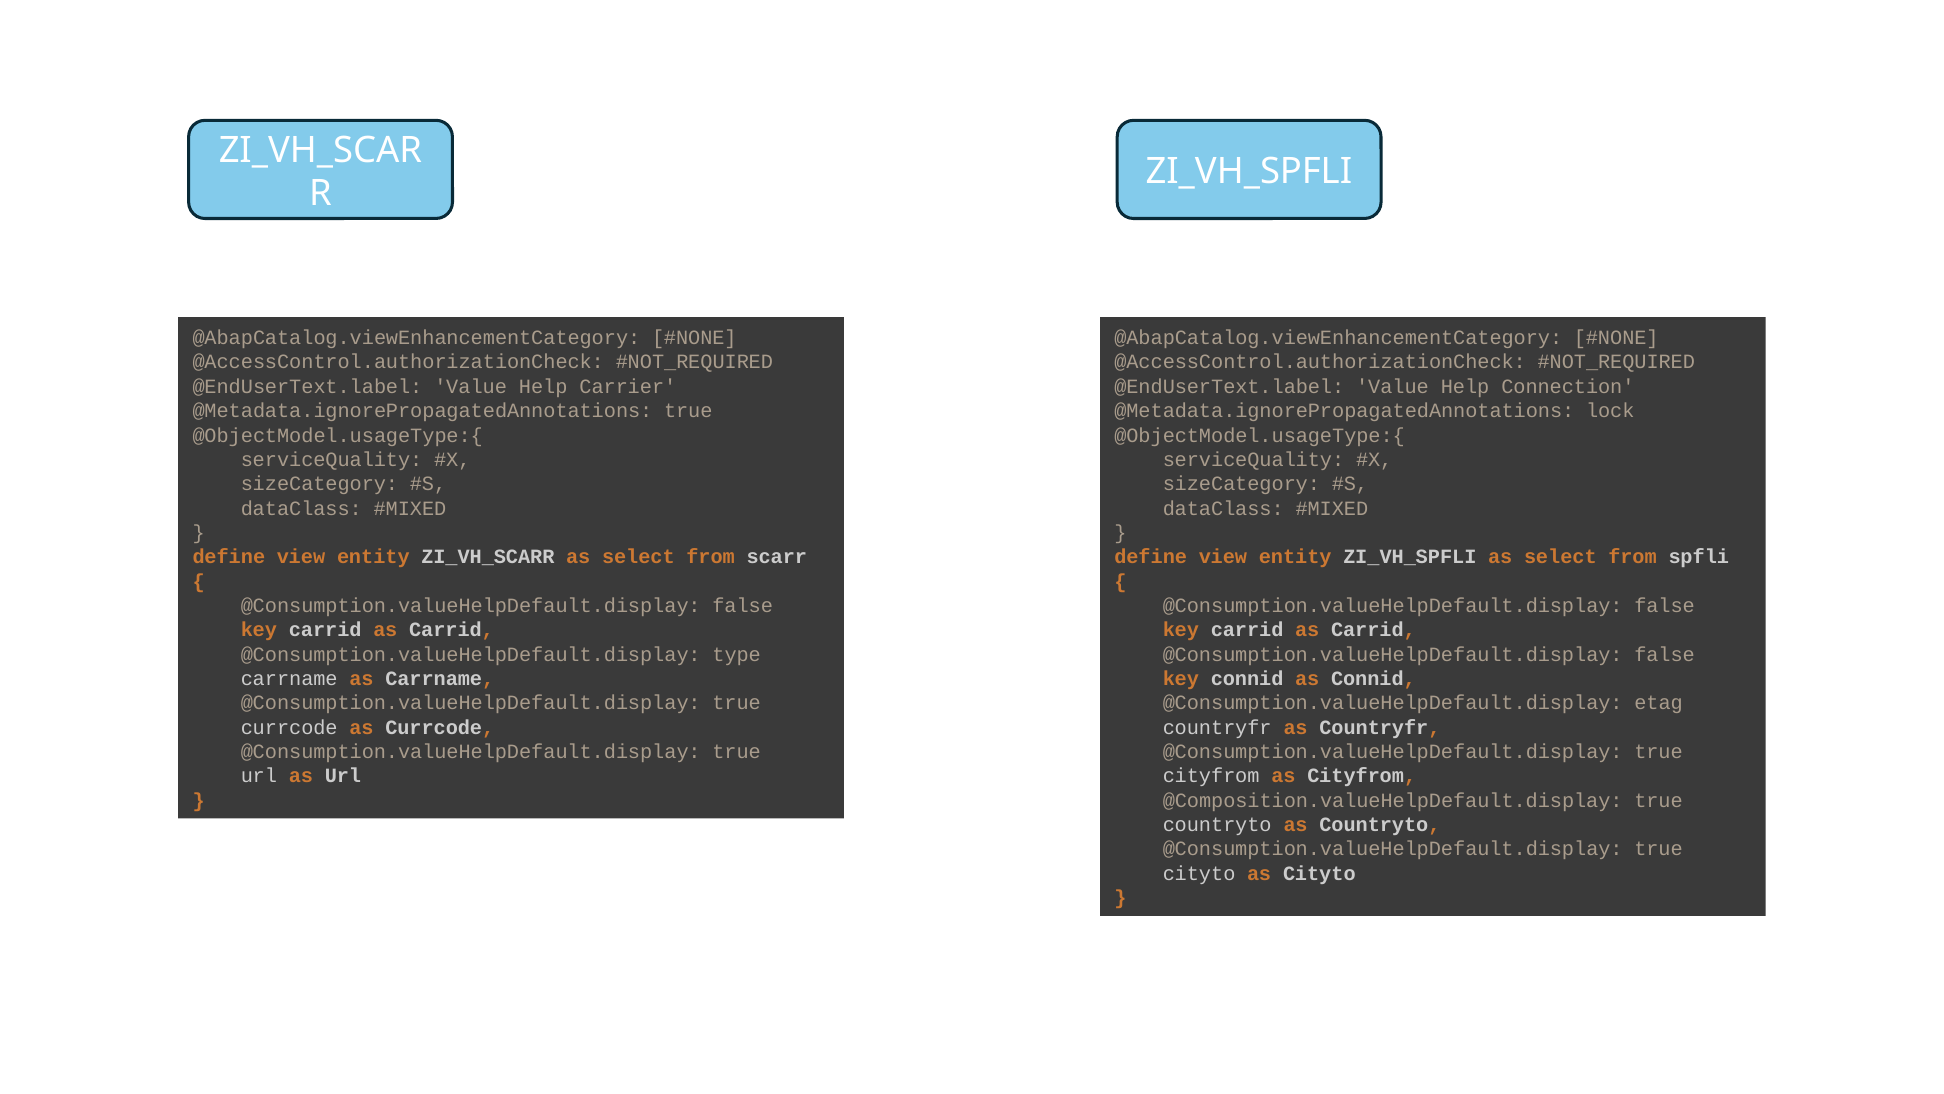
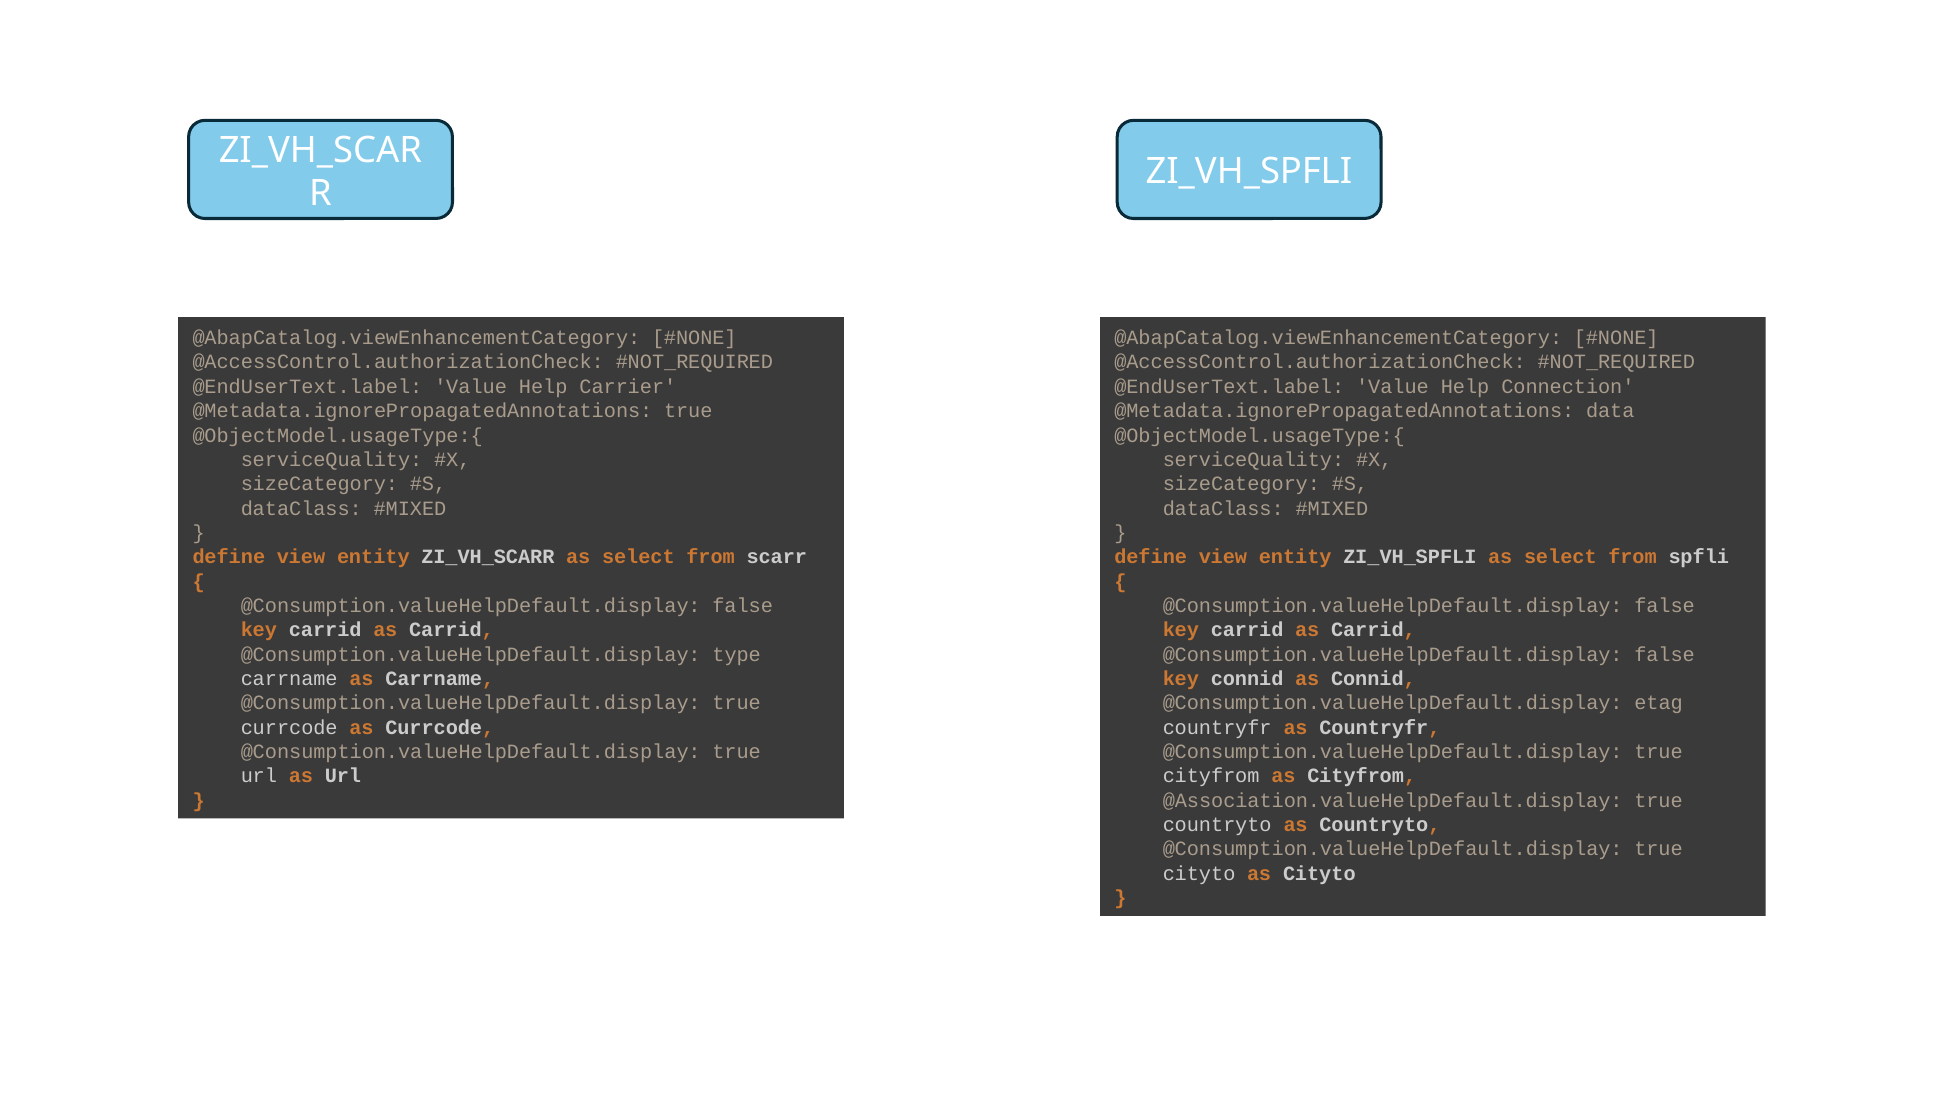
lock: lock -> data
@Composition.valueHelpDefault.display: @Composition.valueHelpDefault.display -> @Association.valueHelpDefault.display
